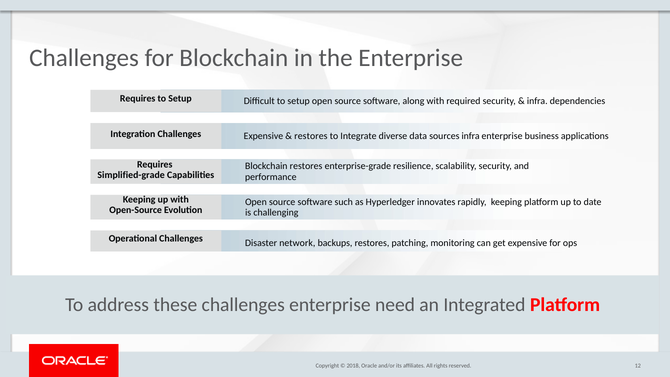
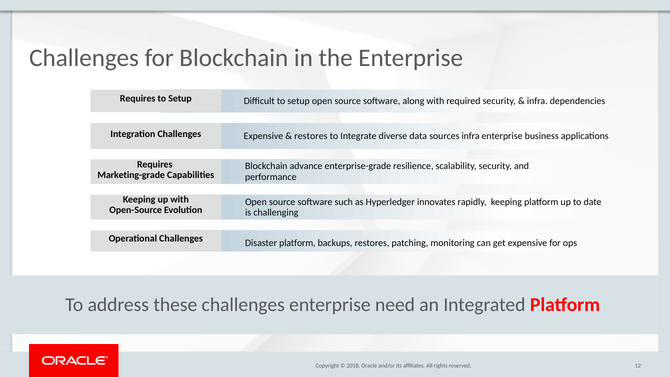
Blockchain restores: restores -> advance
Simplified-grade: Simplified-grade -> Marketing-grade
Disaster network: network -> platform
